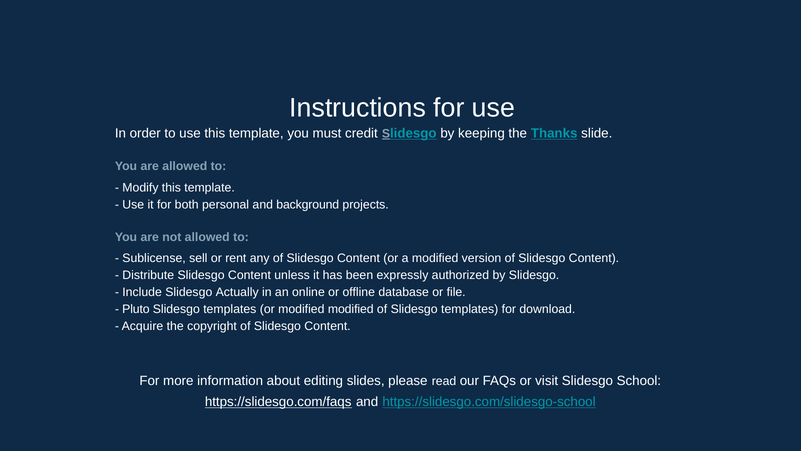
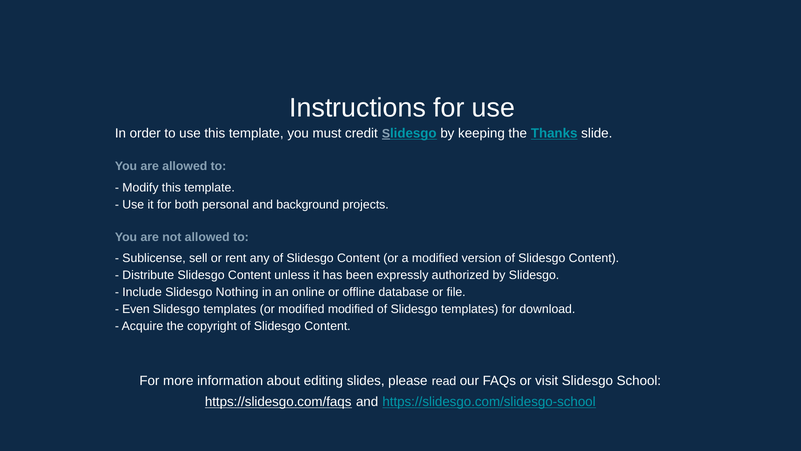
Actually: Actually -> Nothing
Pluto: Pluto -> Even
